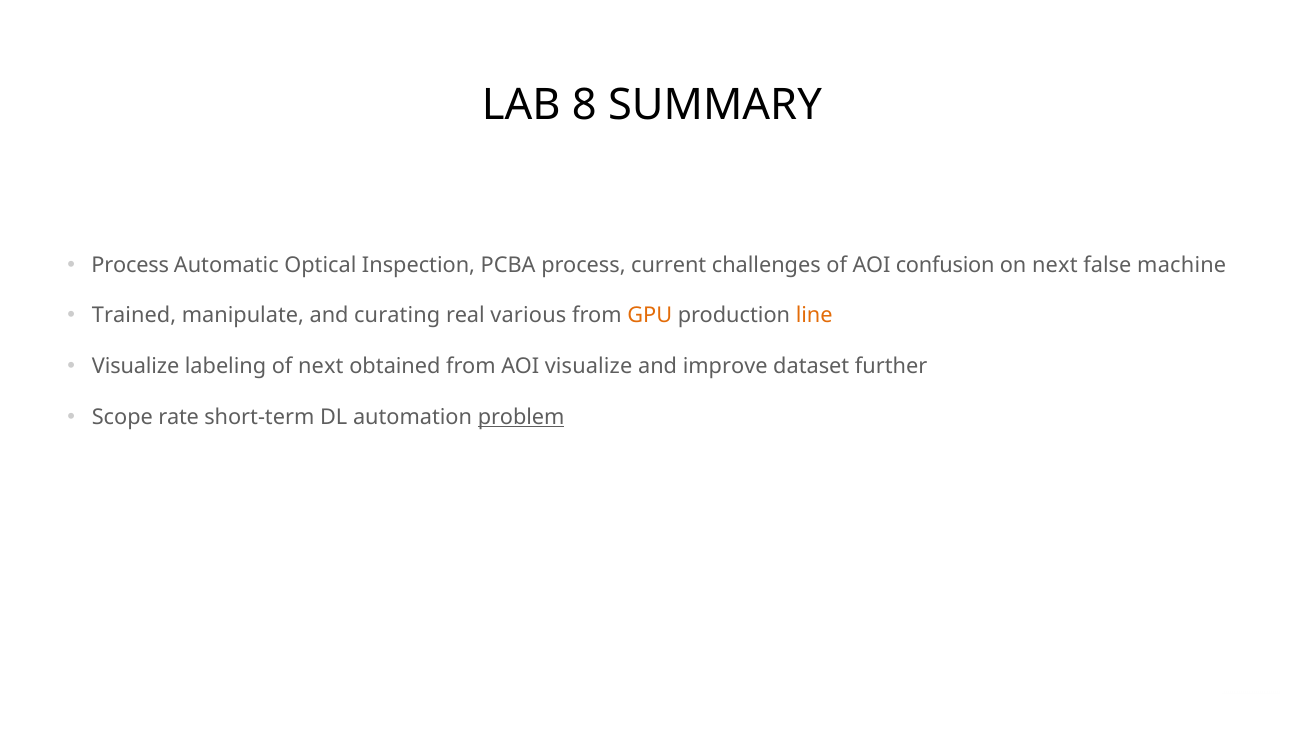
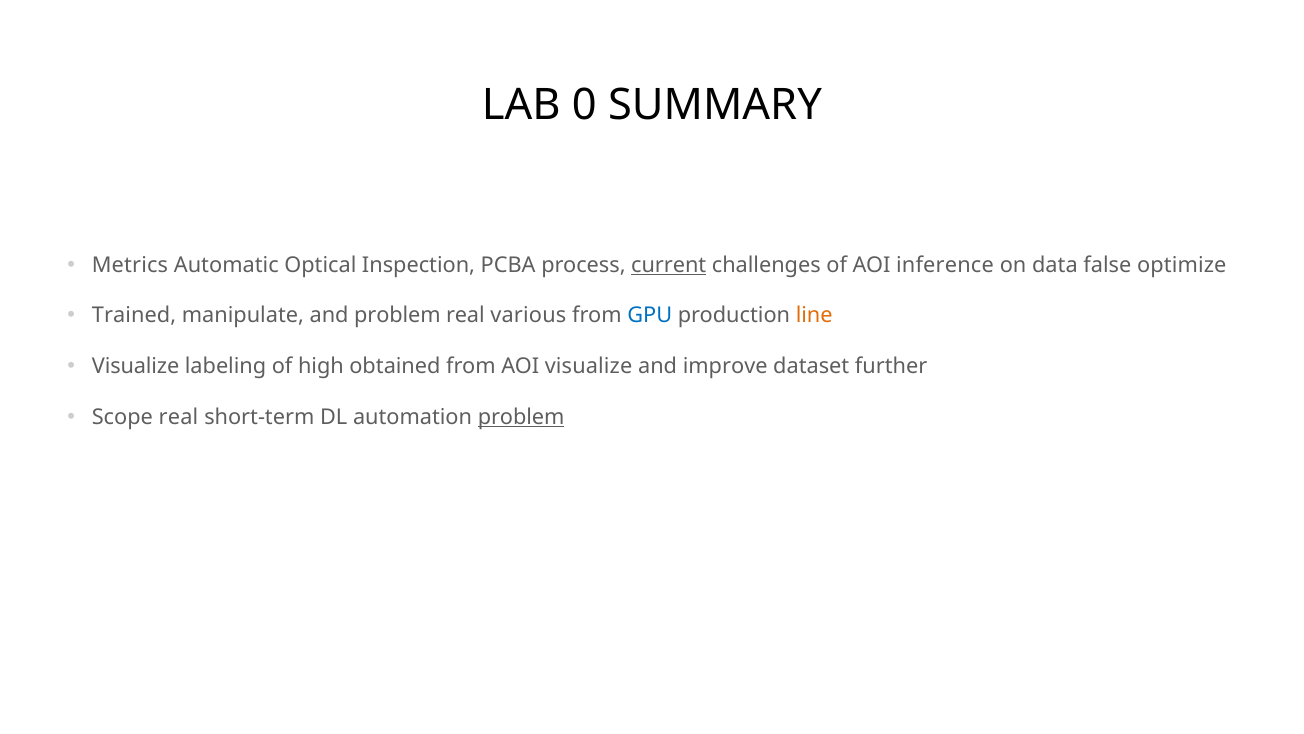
8: 8 -> 0
Process at (130, 265): Process -> Metrics
current underline: none -> present
confusion: confusion -> inference
on next: next -> data
machine: machine -> optimize
and curating: curating -> problem
GPU colour: orange -> blue
of next: next -> high
Scope rate: rate -> real
